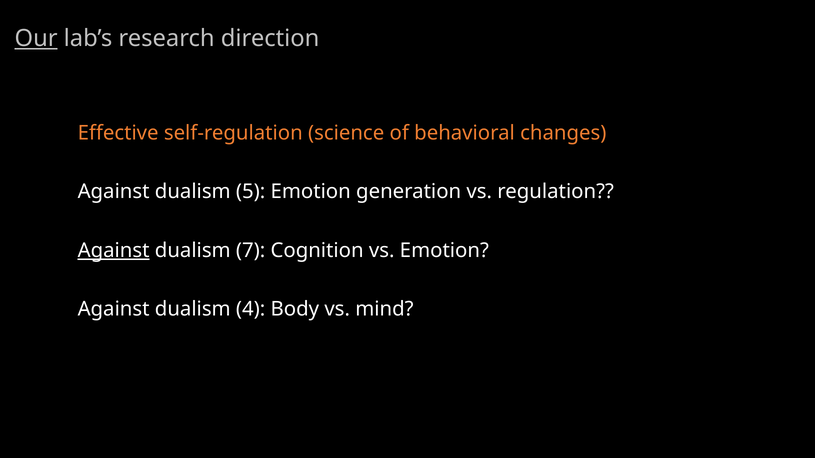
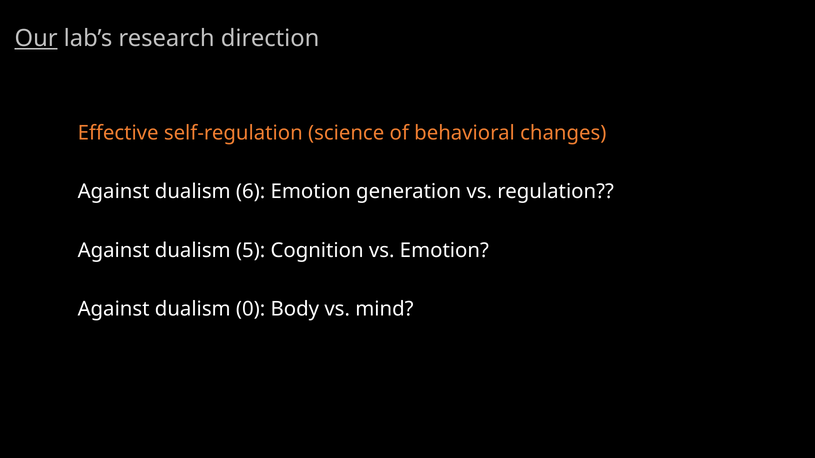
5: 5 -> 6
Against at (114, 251) underline: present -> none
7: 7 -> 5
4: 4 -> 0
